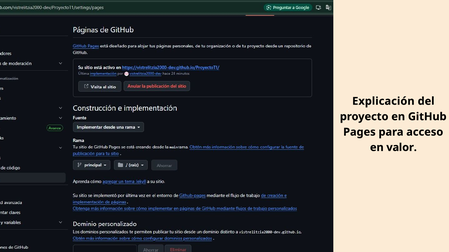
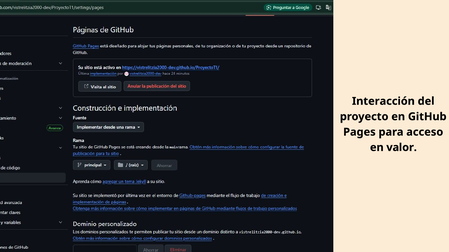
Explicación: Explicación -> Interacción
